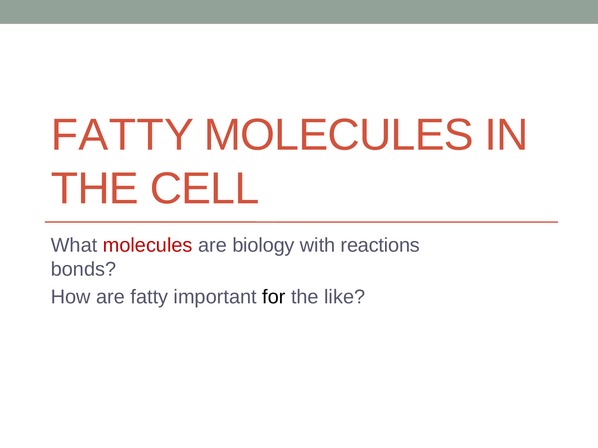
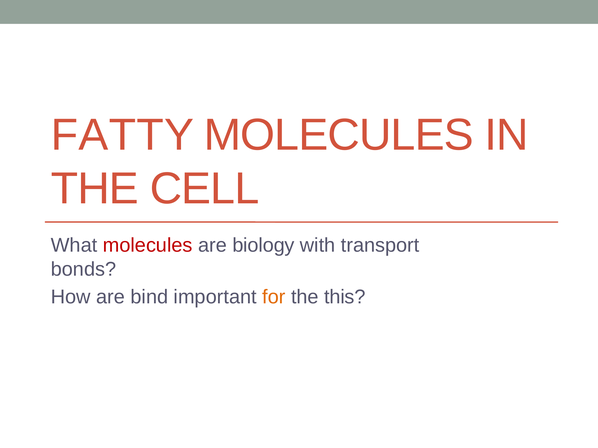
reactions: reactions -> transport
are fatty: fatty -> bind
for colour: black -> orange
like: like -> this
